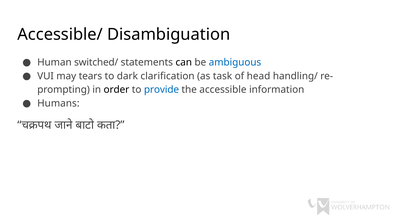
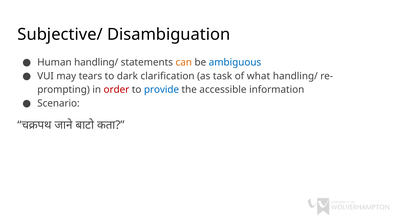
Accessible/: Accessible/ -> Subjective/
Human switched/: switched/ -> handling/
can colour: black -> orange
head: head -> what
order colour: black -> red
Humans: Humans -> Scenario
